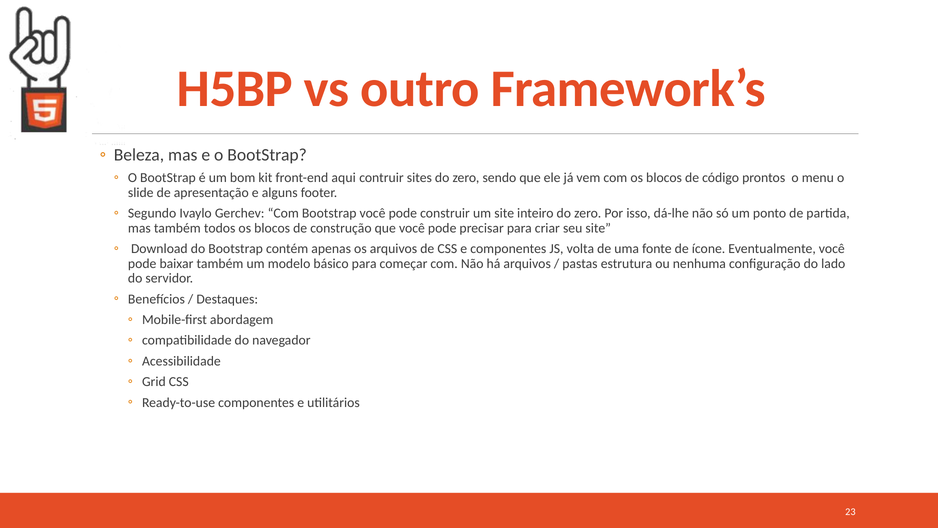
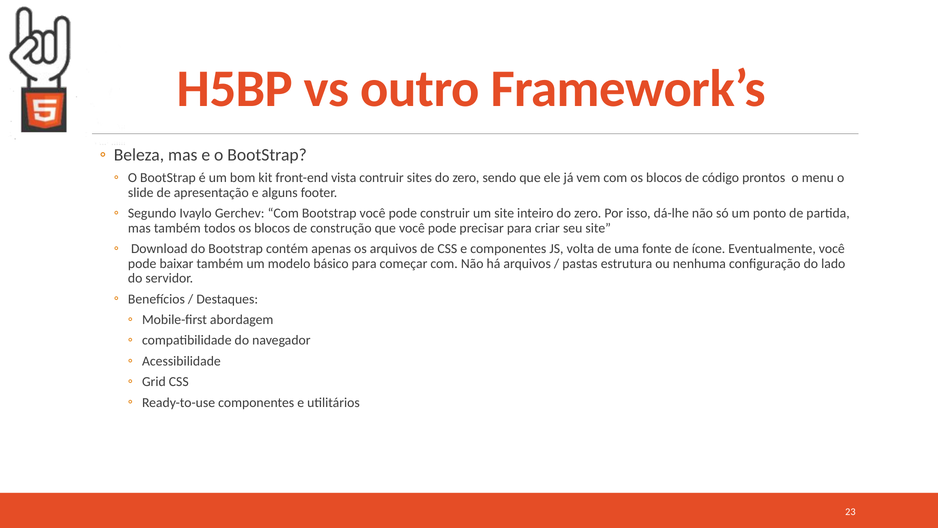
aqui: aqui -> vista
